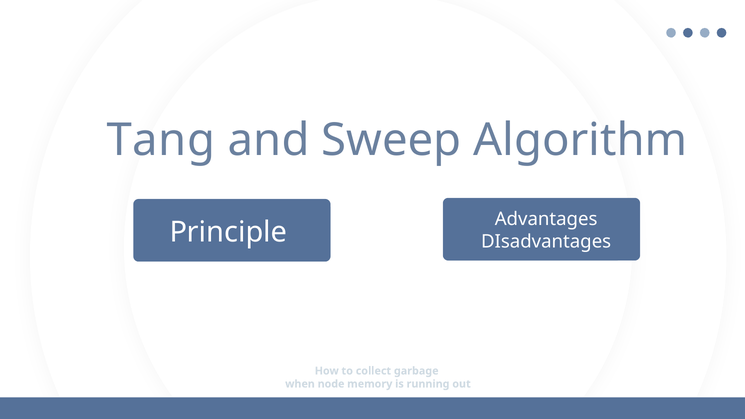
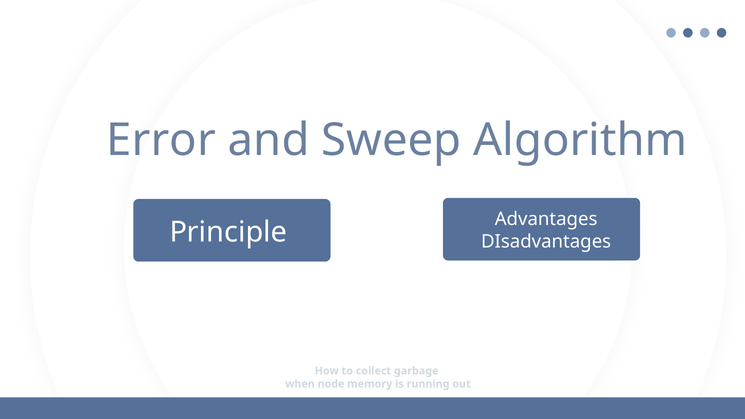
Tang: Tang -> Error
